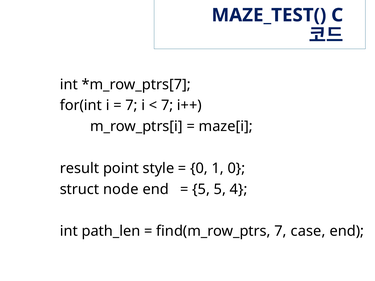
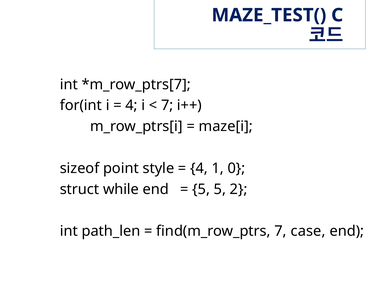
7 at (131, 106): 7 -> 4
result: result -> sizeof
0 at (199, 168): 0 -> 4
node: node -> while
4: 4 -> 2
